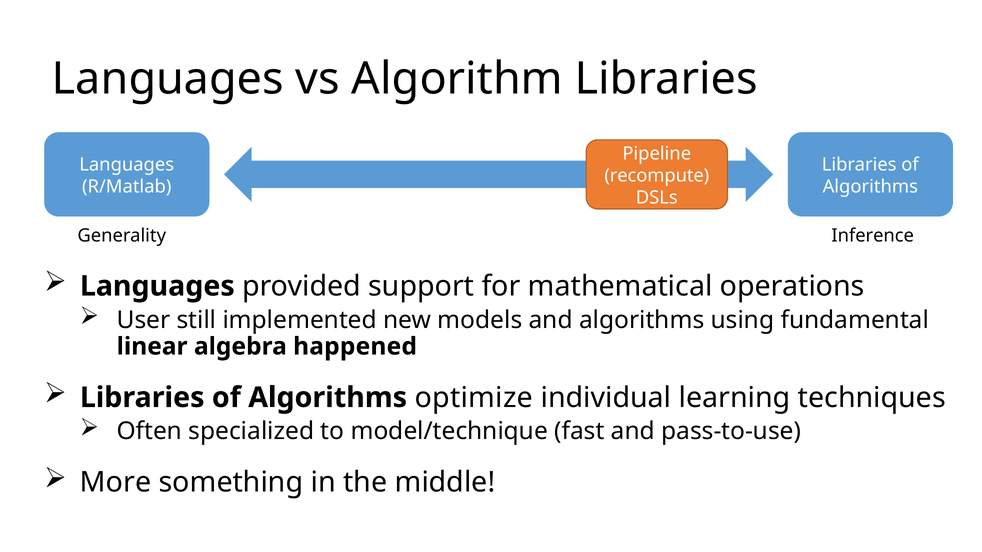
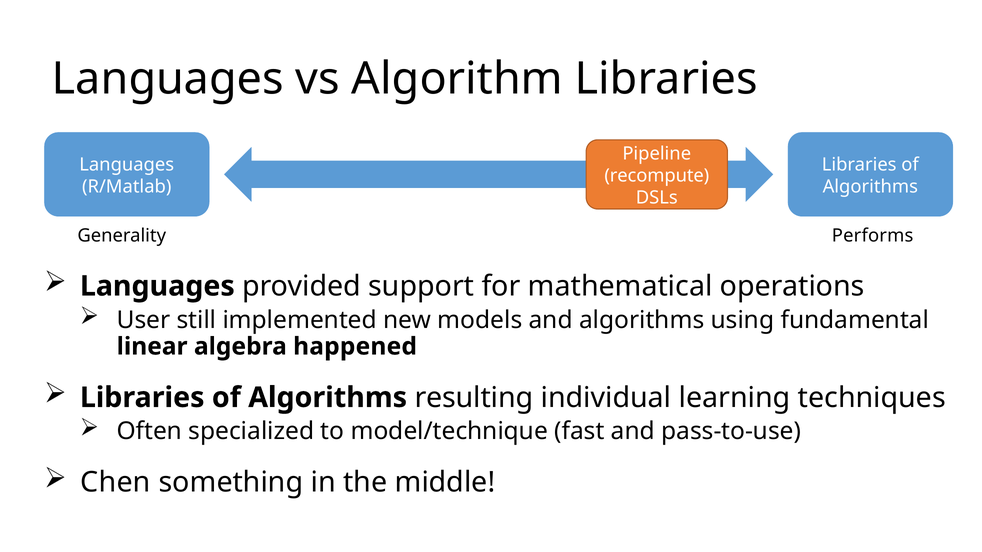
Inference: Inference -> Performs
optimize: optimize -> resulting
More: More -> Chen
